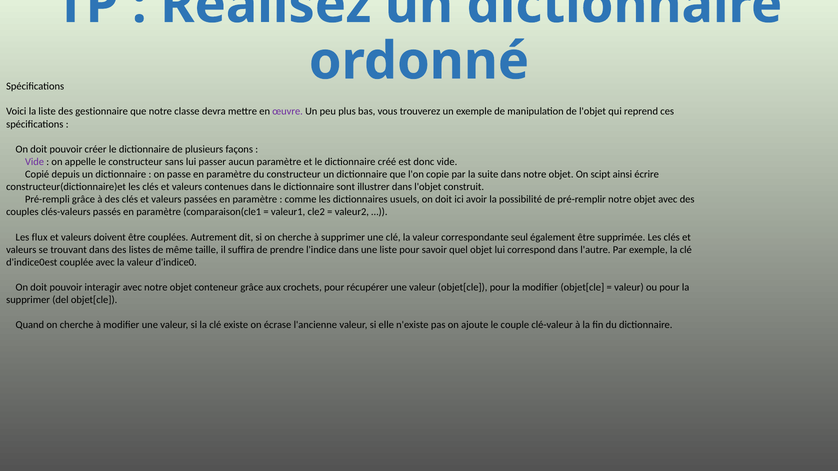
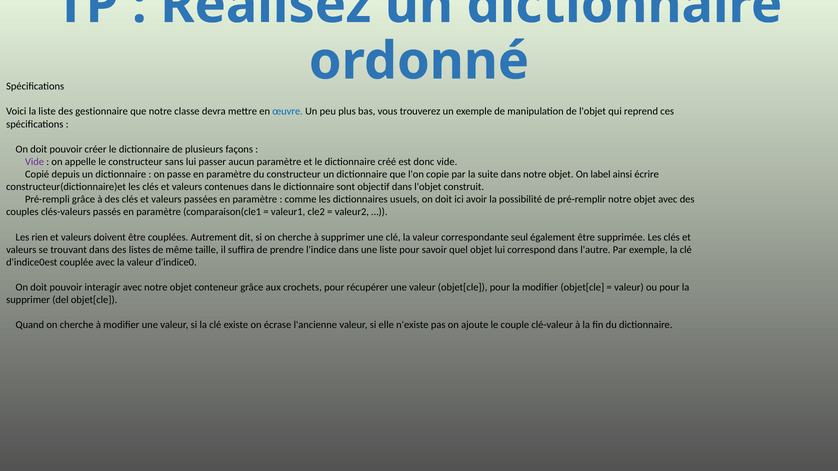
œuvre colour: purple -> blue
scipt: scipt -> label
illustrer: illustrer -> objectif
flux: flux -> rien
